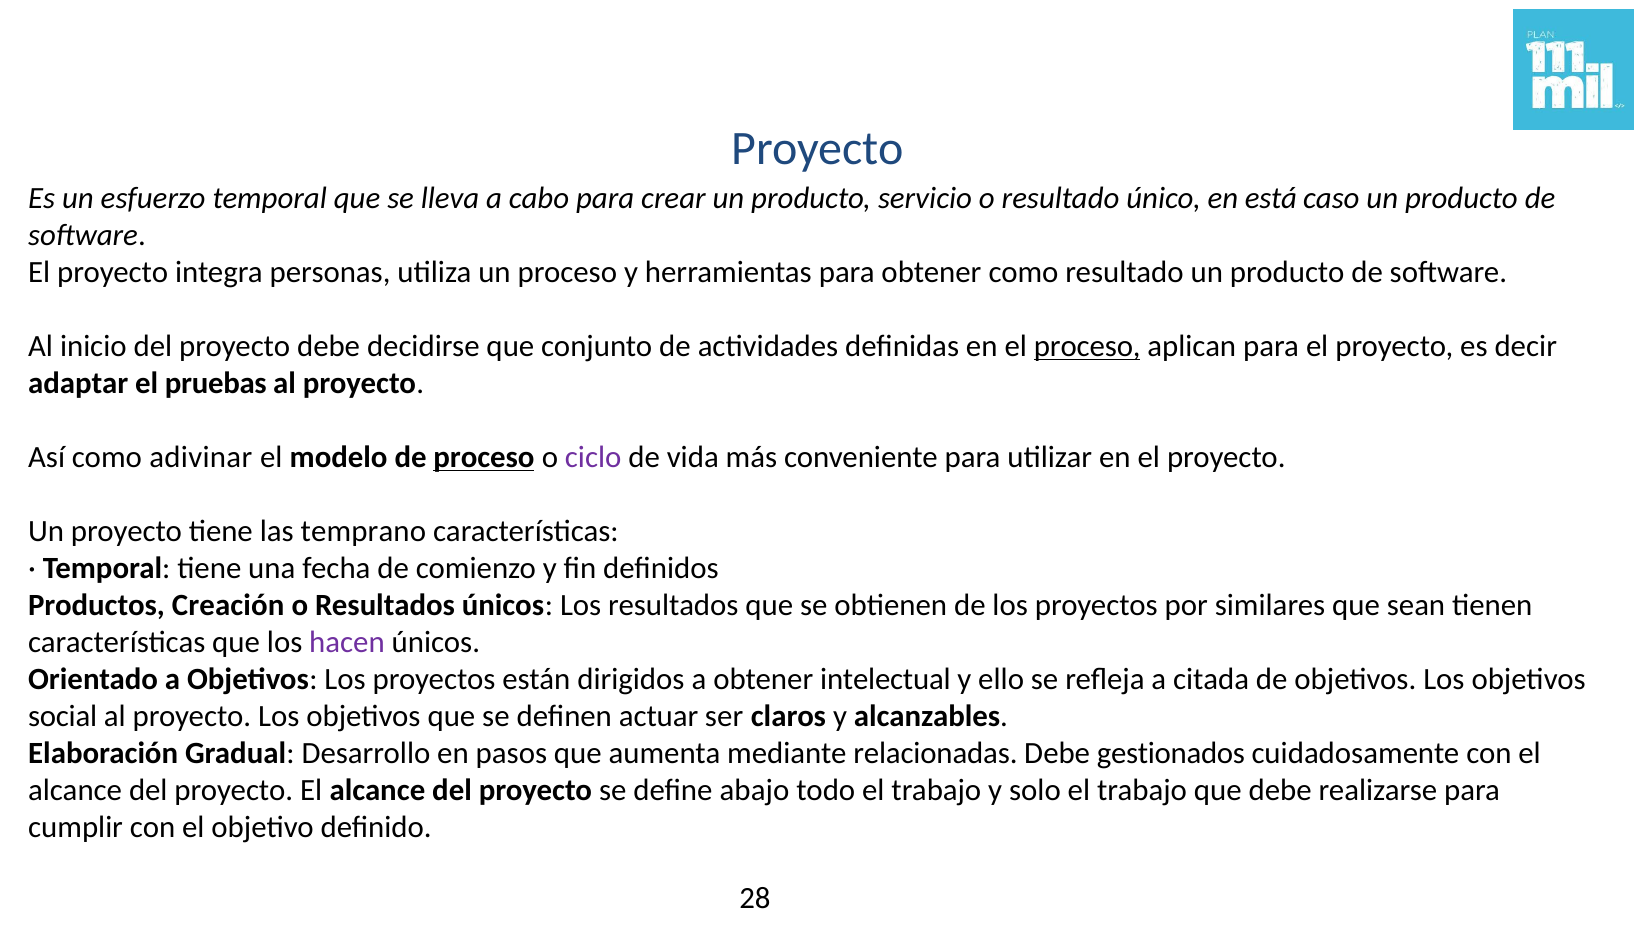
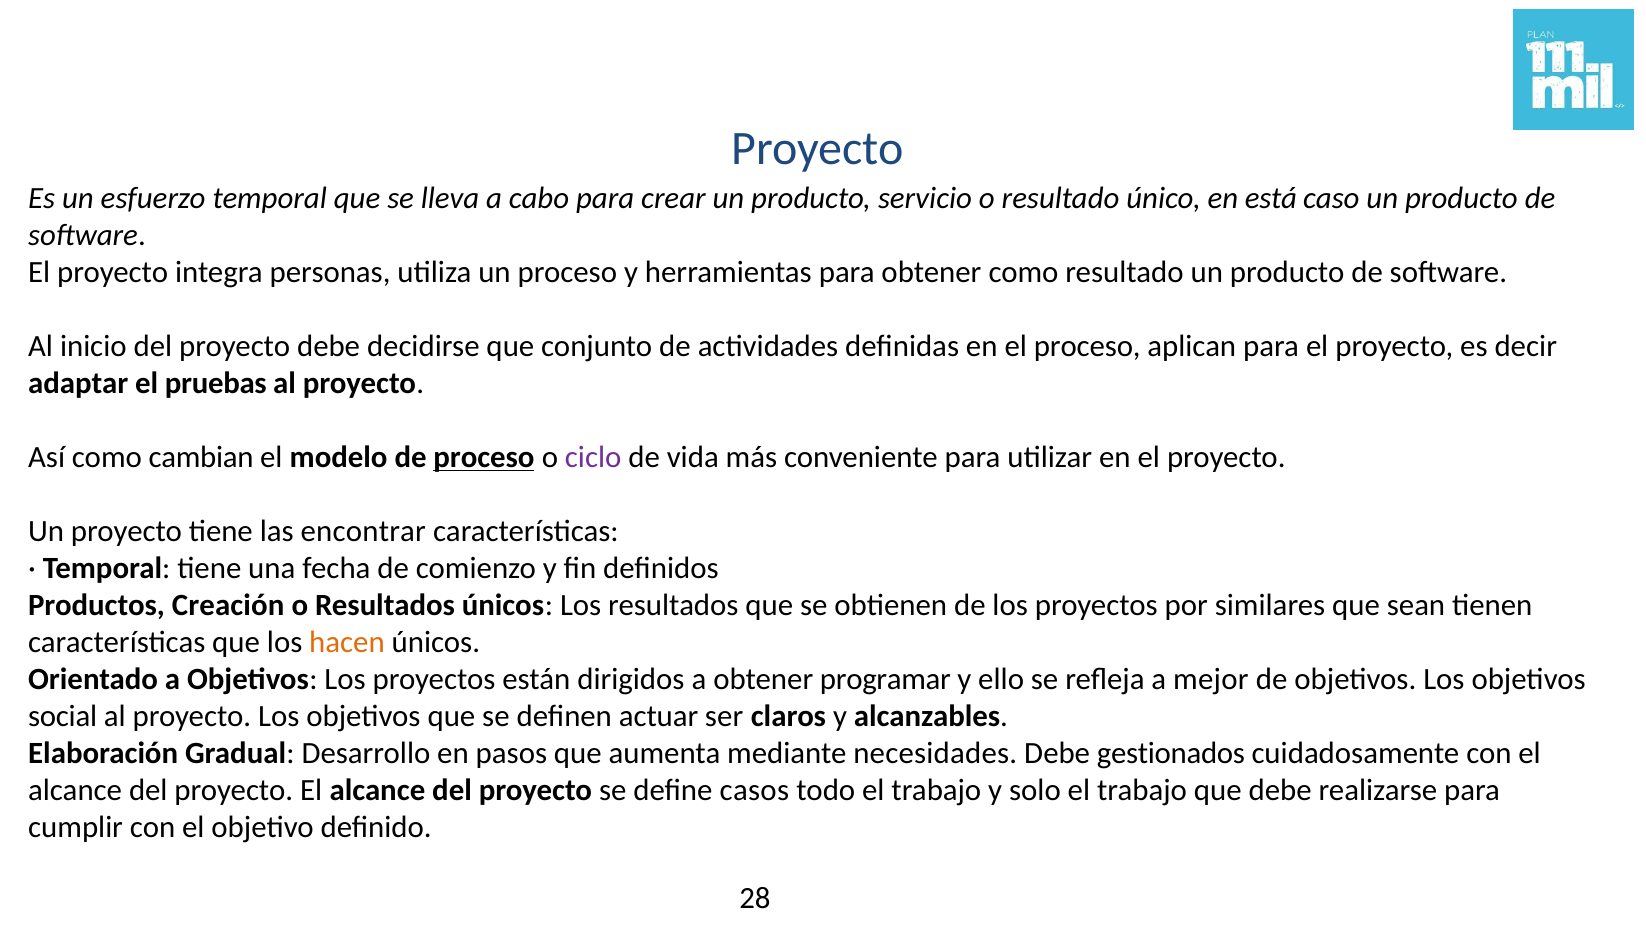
proceso at (1087, 346) underline: present -> none
adivinar: adivinar -> cambian
temprano: temprano -> encontrar
hacen colour: purple -> orange
intelectual: intelectual -> programar
citada: citada -> mejor
relacionadas: relacionadas -> necesidades
abajo: abajo -> casos
